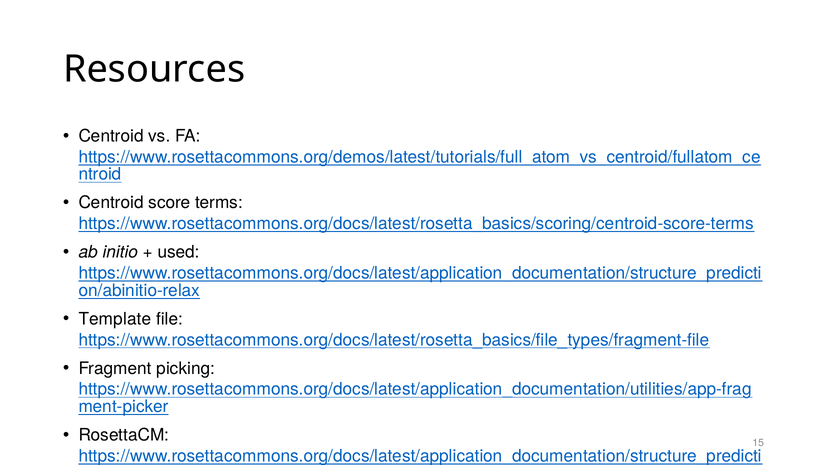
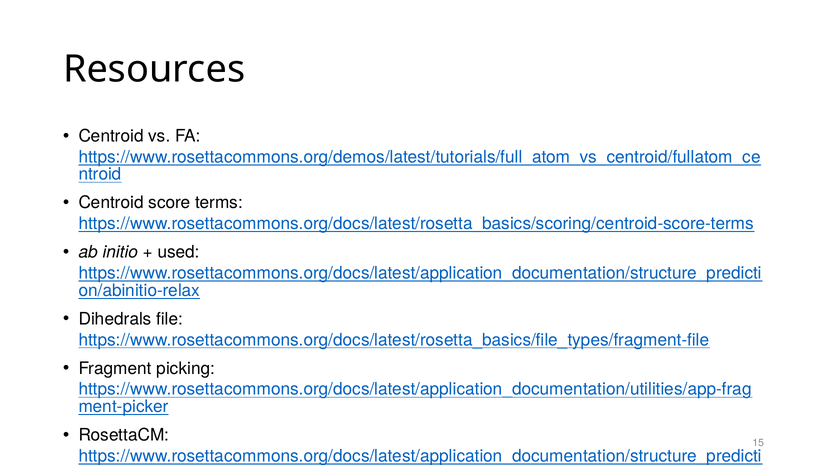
Template: Template -> Dihedrals
